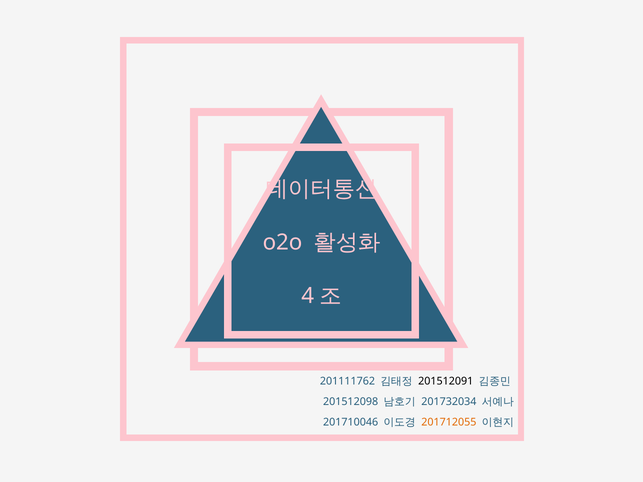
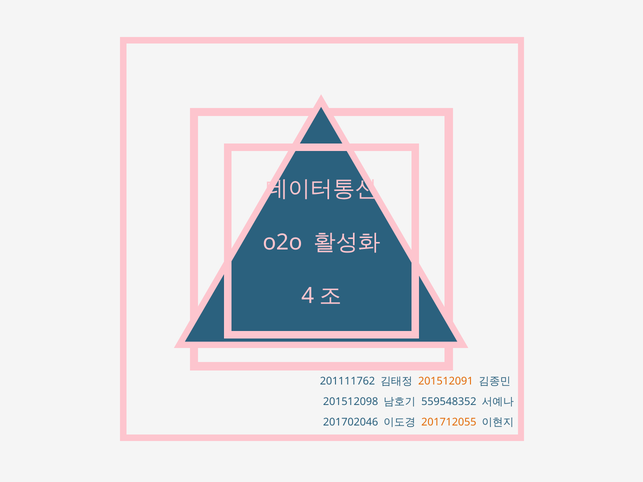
201512091 colour: black -> orange
201732034: 201732034 -> 559548352
201710046: 201710046 -> 201702046
